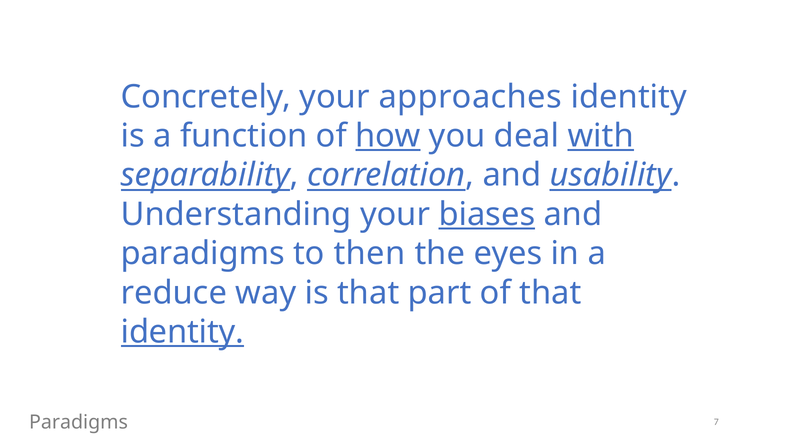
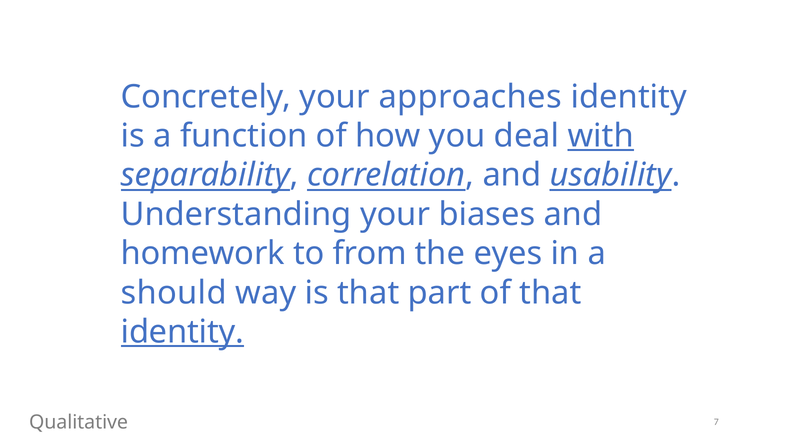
how underline: present -> none
biases underline: present -> none
paradigms at (203, 254): paradigms -> homework
then: then -> from
reduce: reduce -> should
Paradigms at (79, 423): Paradigms -> Qualitative
